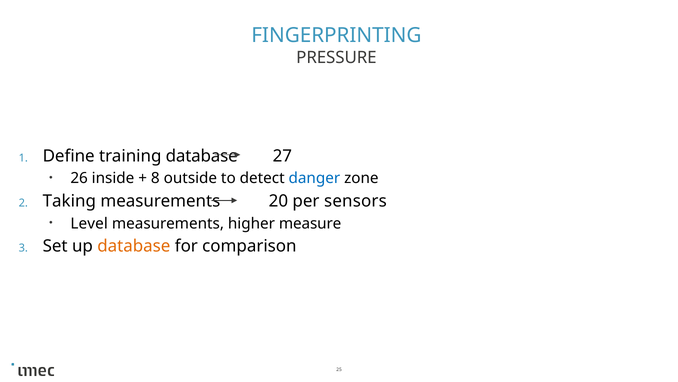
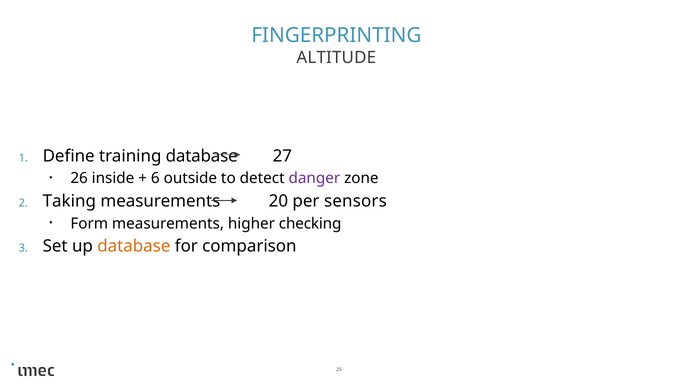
PRESSURE: PRESSURE -> ALTITUDE
8: 8 -> 6
danger colour: blue -> purple
Level: Level -> Form
measure: measure -> checking
